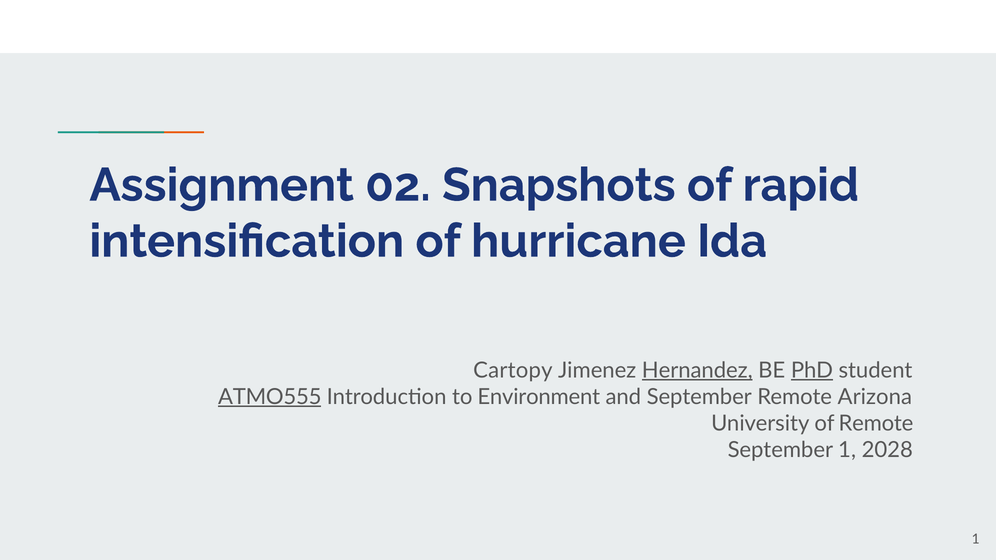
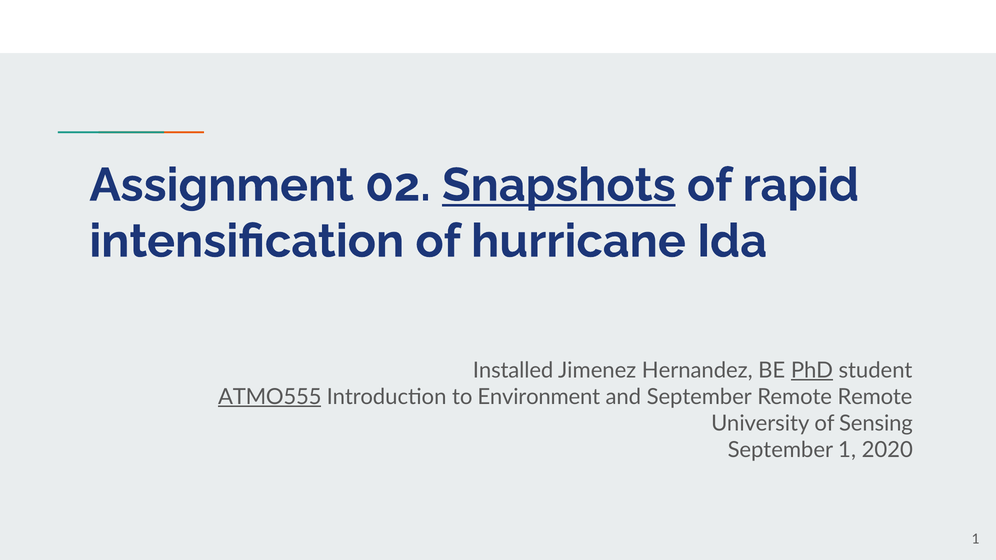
Snapshots underline: none -> present
Cartopy: Cartopy -> Installed
Hernandez underline: present -> none
Remote Arizona: Arizona -> Remote
of Remote: Remote -> Sensing
2028: 2028 -> 2020
